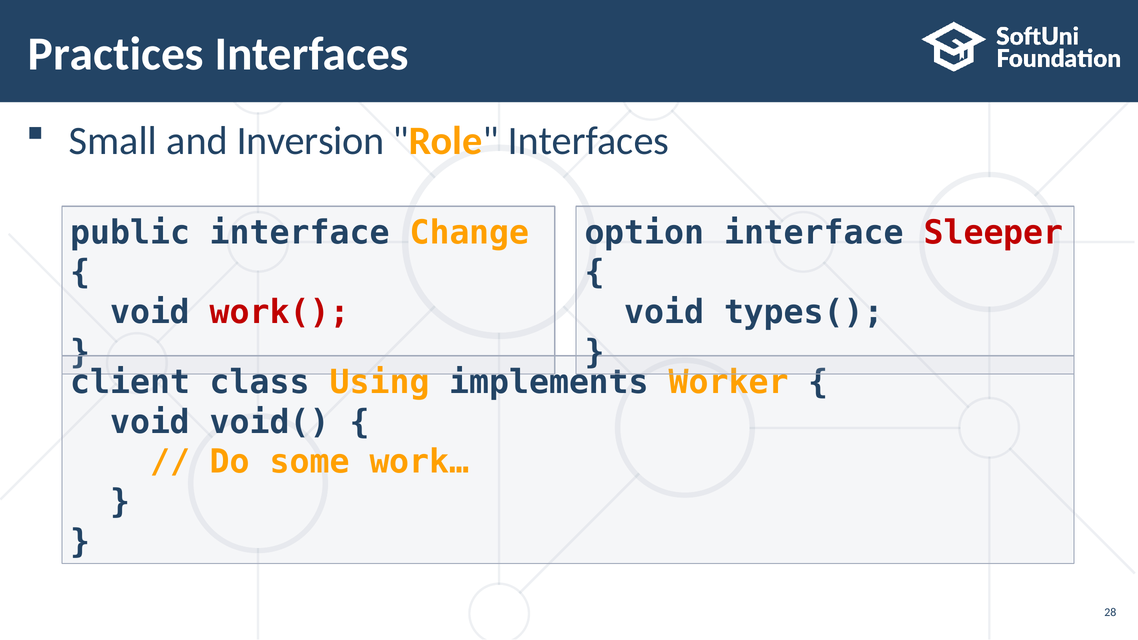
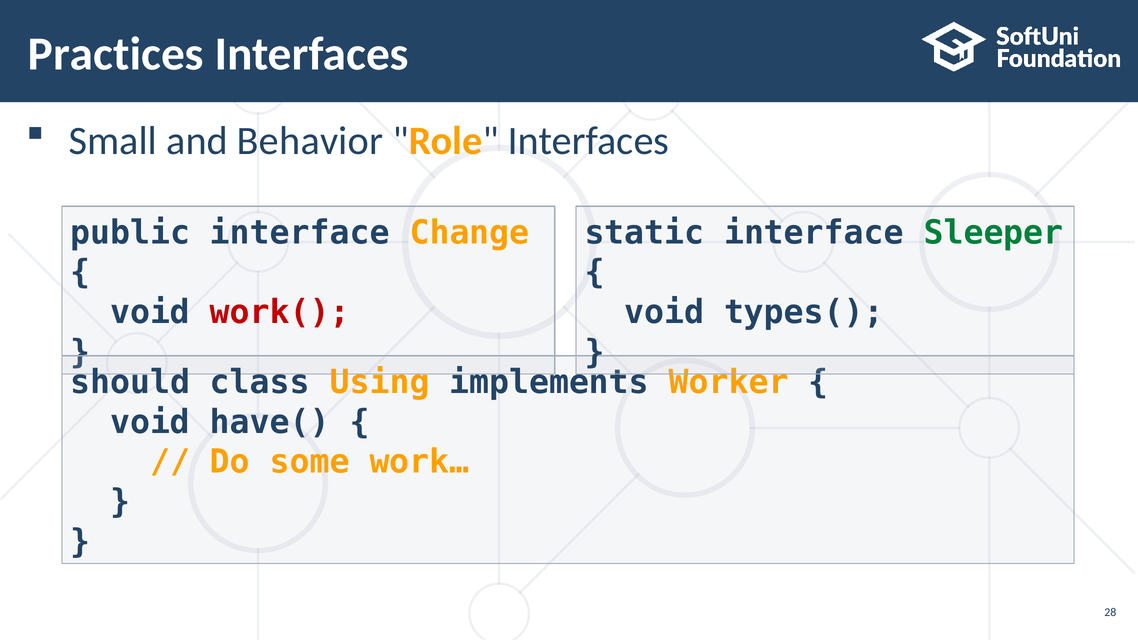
Inversion: Inversion -> Behavior
option: option -> static
Sleeper colour: red -> green
client: client -> should
void(: void( -> have(
